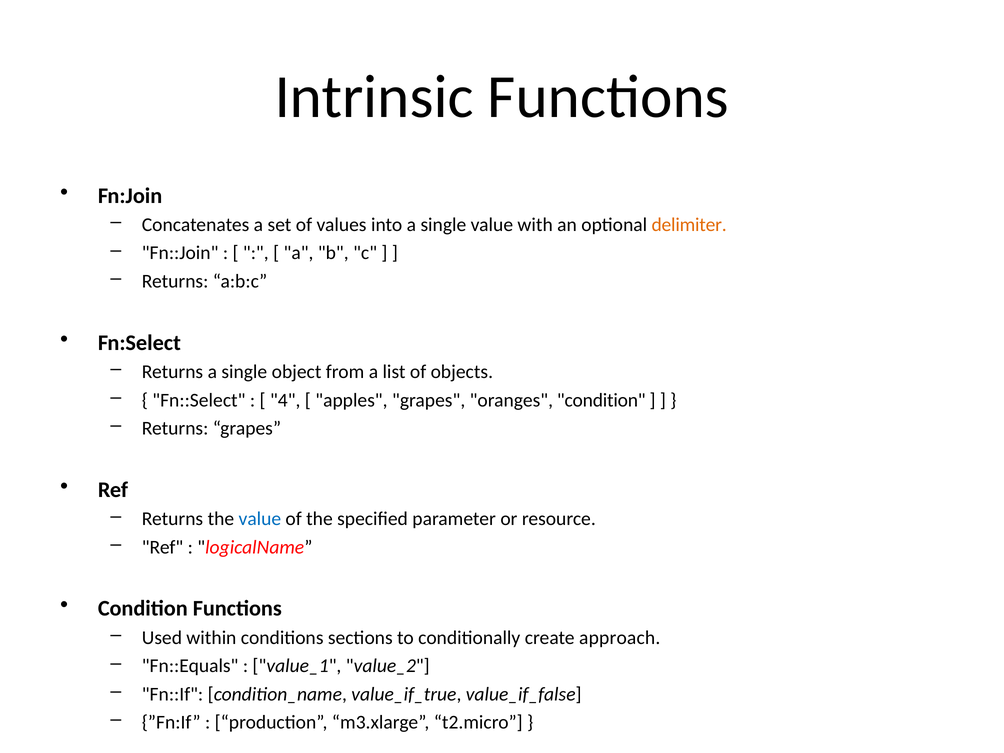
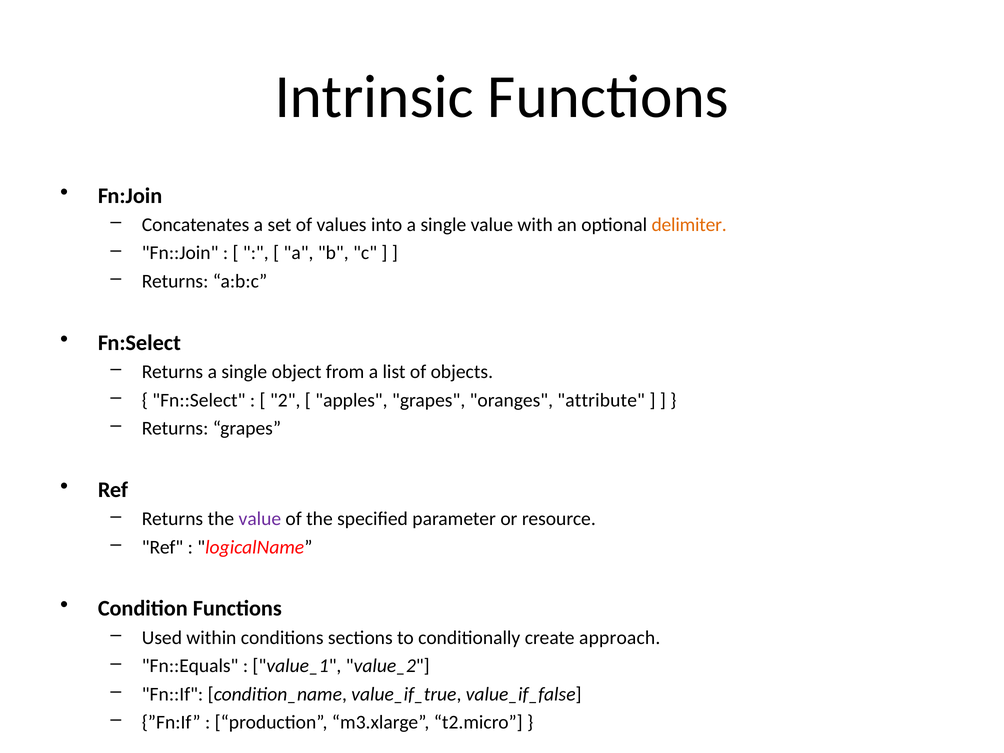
4: 4 -> 2
oranges condition: condition -> attribute
value at (260, 519) colour: blue -> purple
